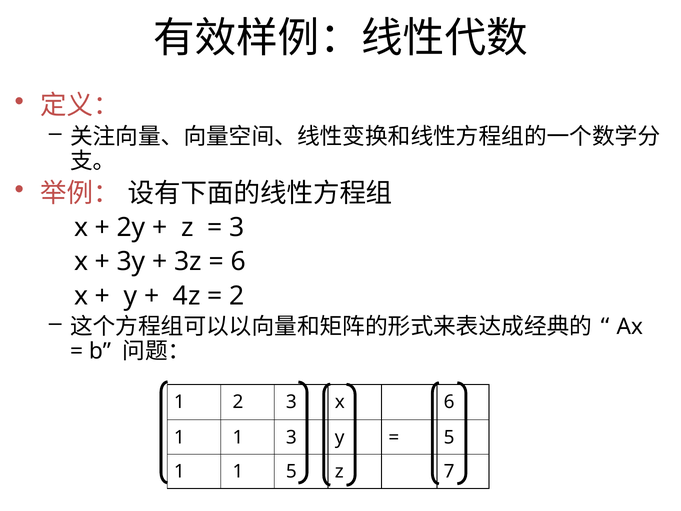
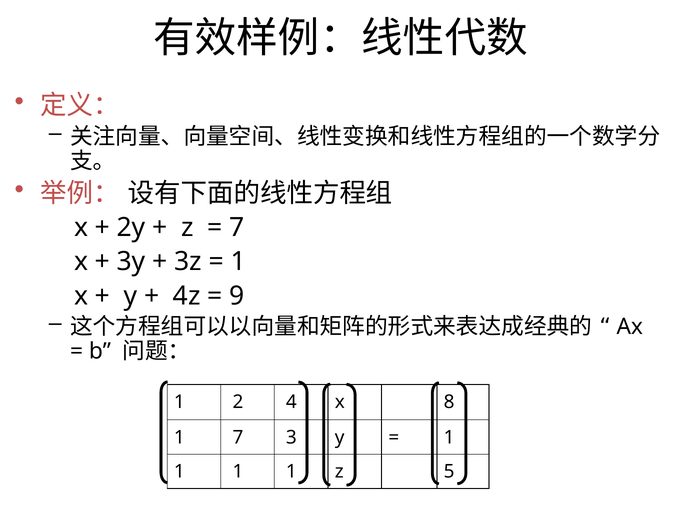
3 at (237, 228): 3 -> 7
6 at (238, 262): 6 -> 1
2 at (237, 296): 2 -> 9
2 3: 3 -> 4
x 6: 6 -> 8
1 at (238, 437): 1 -> 7
5 at (449, 437): 5 -> 1
5 at (291, 471): 5 -> 1
7: 7 -> 5
